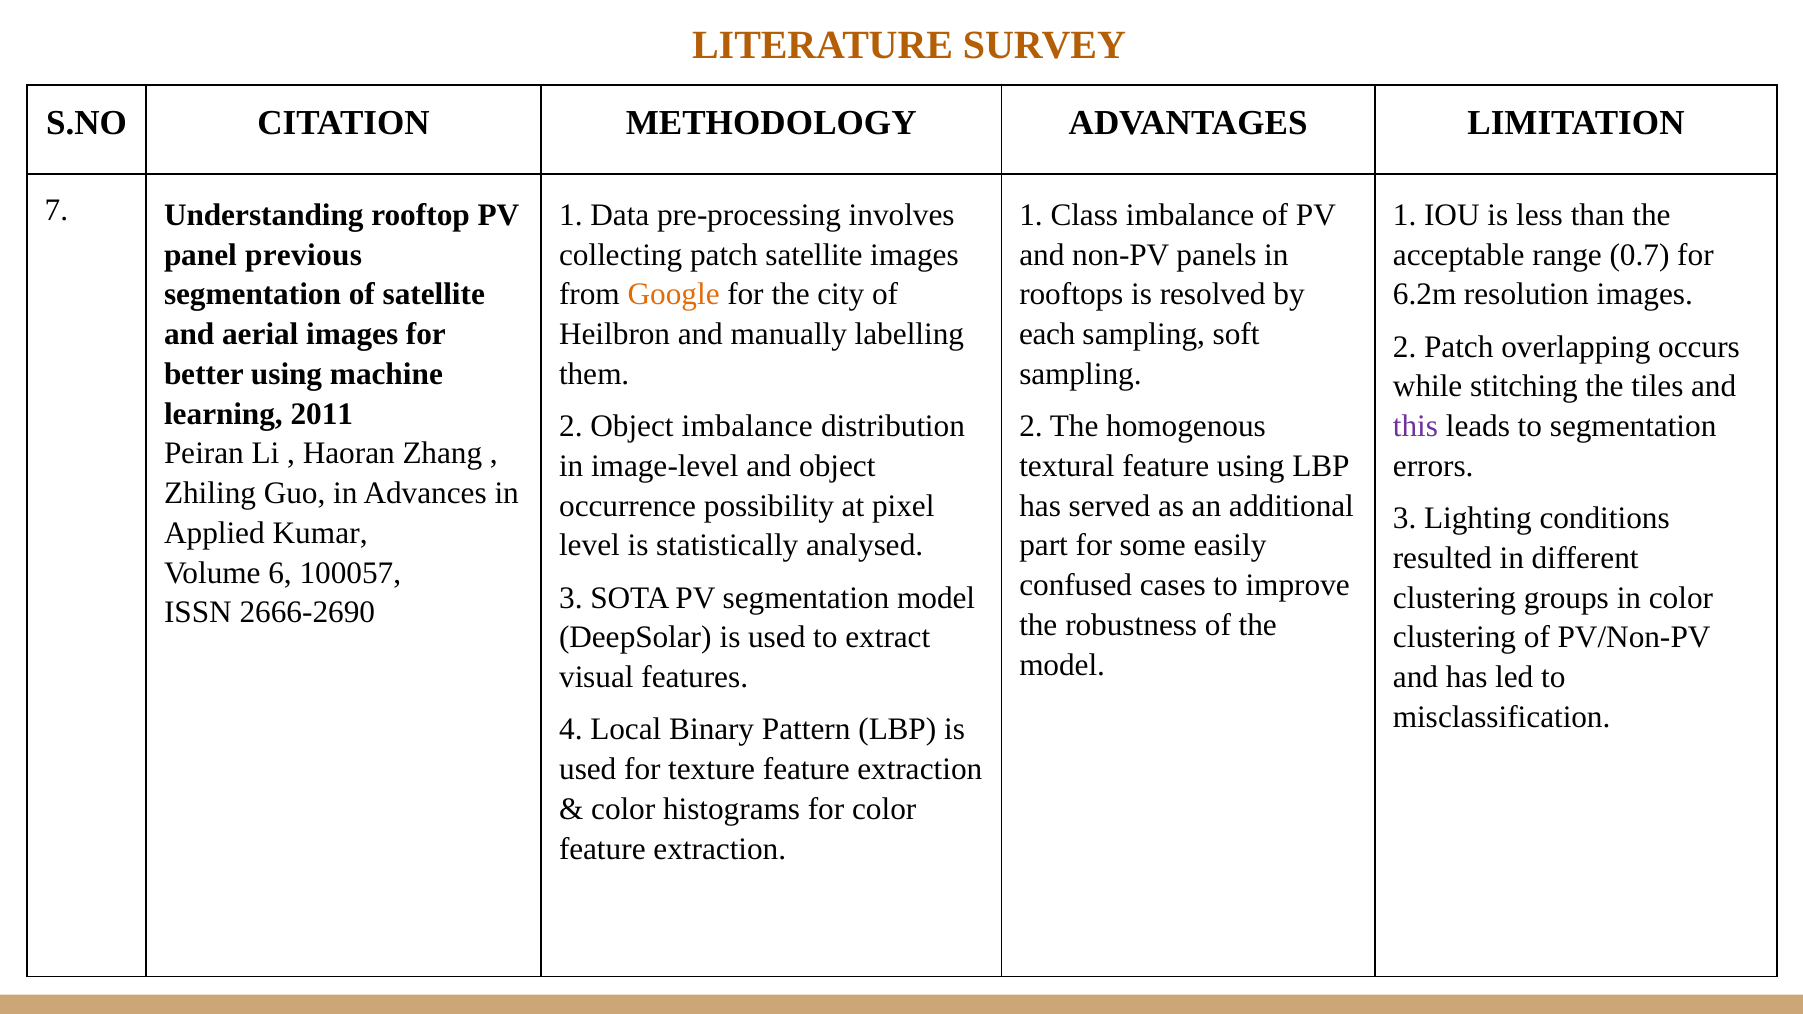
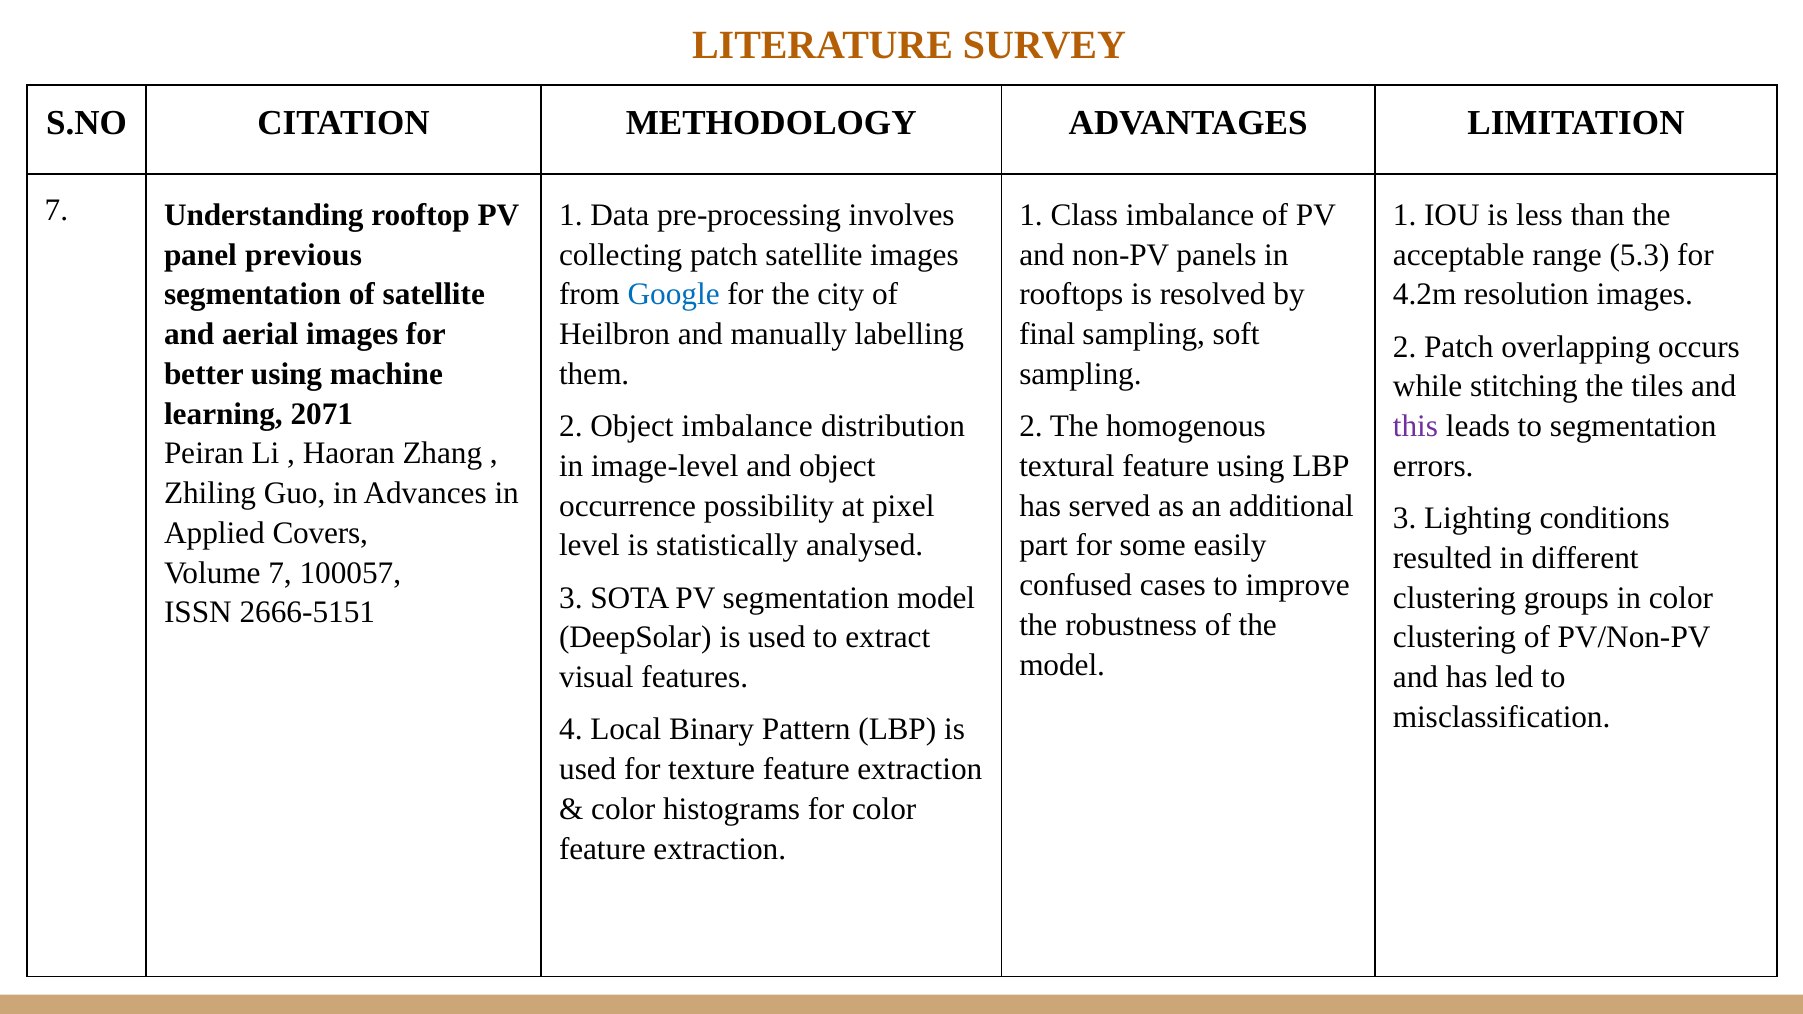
0.7: 0.7 -> 5.3
Google colour: orange -> blue
6.2m: 6.2m -> 4.2m
each: each -> final
2011: 2011 -> 2071
Kumar: Kumar -> Covers
Volume 6: 6 -> 7
2666-2690: 2666-2690 -> 2666-5151
